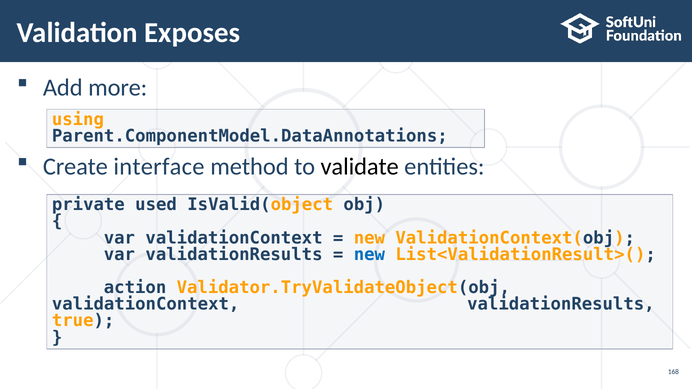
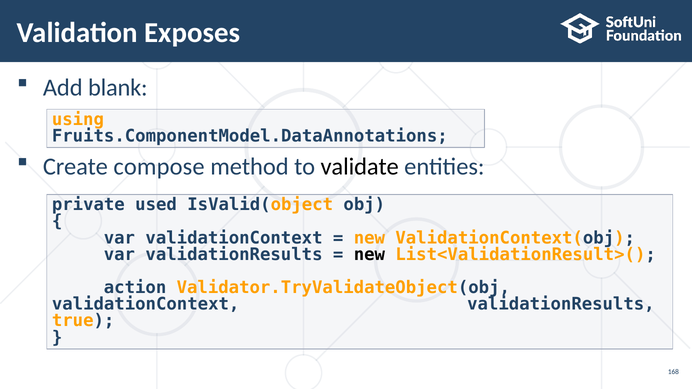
more: more -> blank
Parent.ComponentModel.DataAnnotations: Parent.ComponentModel.DataAnnotations -> Fruits.ComponentModel.DataAnnotations
interface: interface -> compose
new at (369, 255) colour: blue -> black
